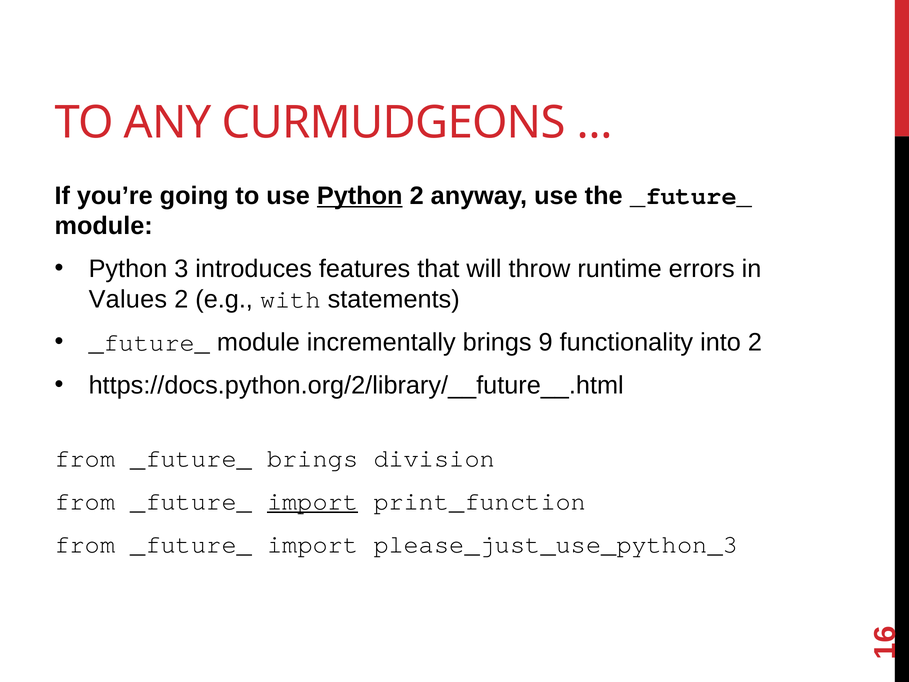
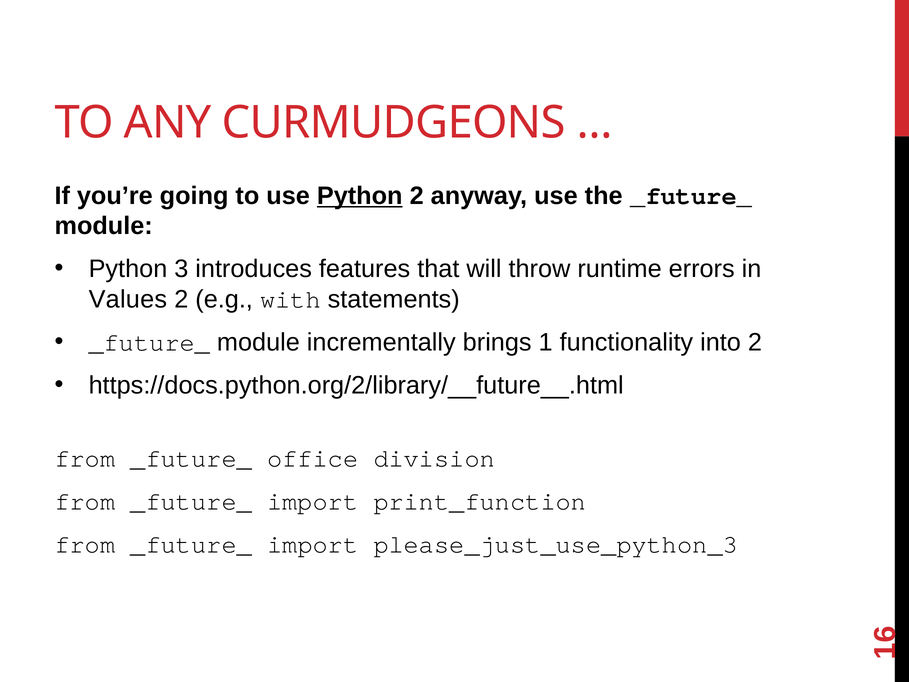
brings 9: 9 -> 1
_future_ brings: brings -> office
import at (313, 501) underline: present -> none
